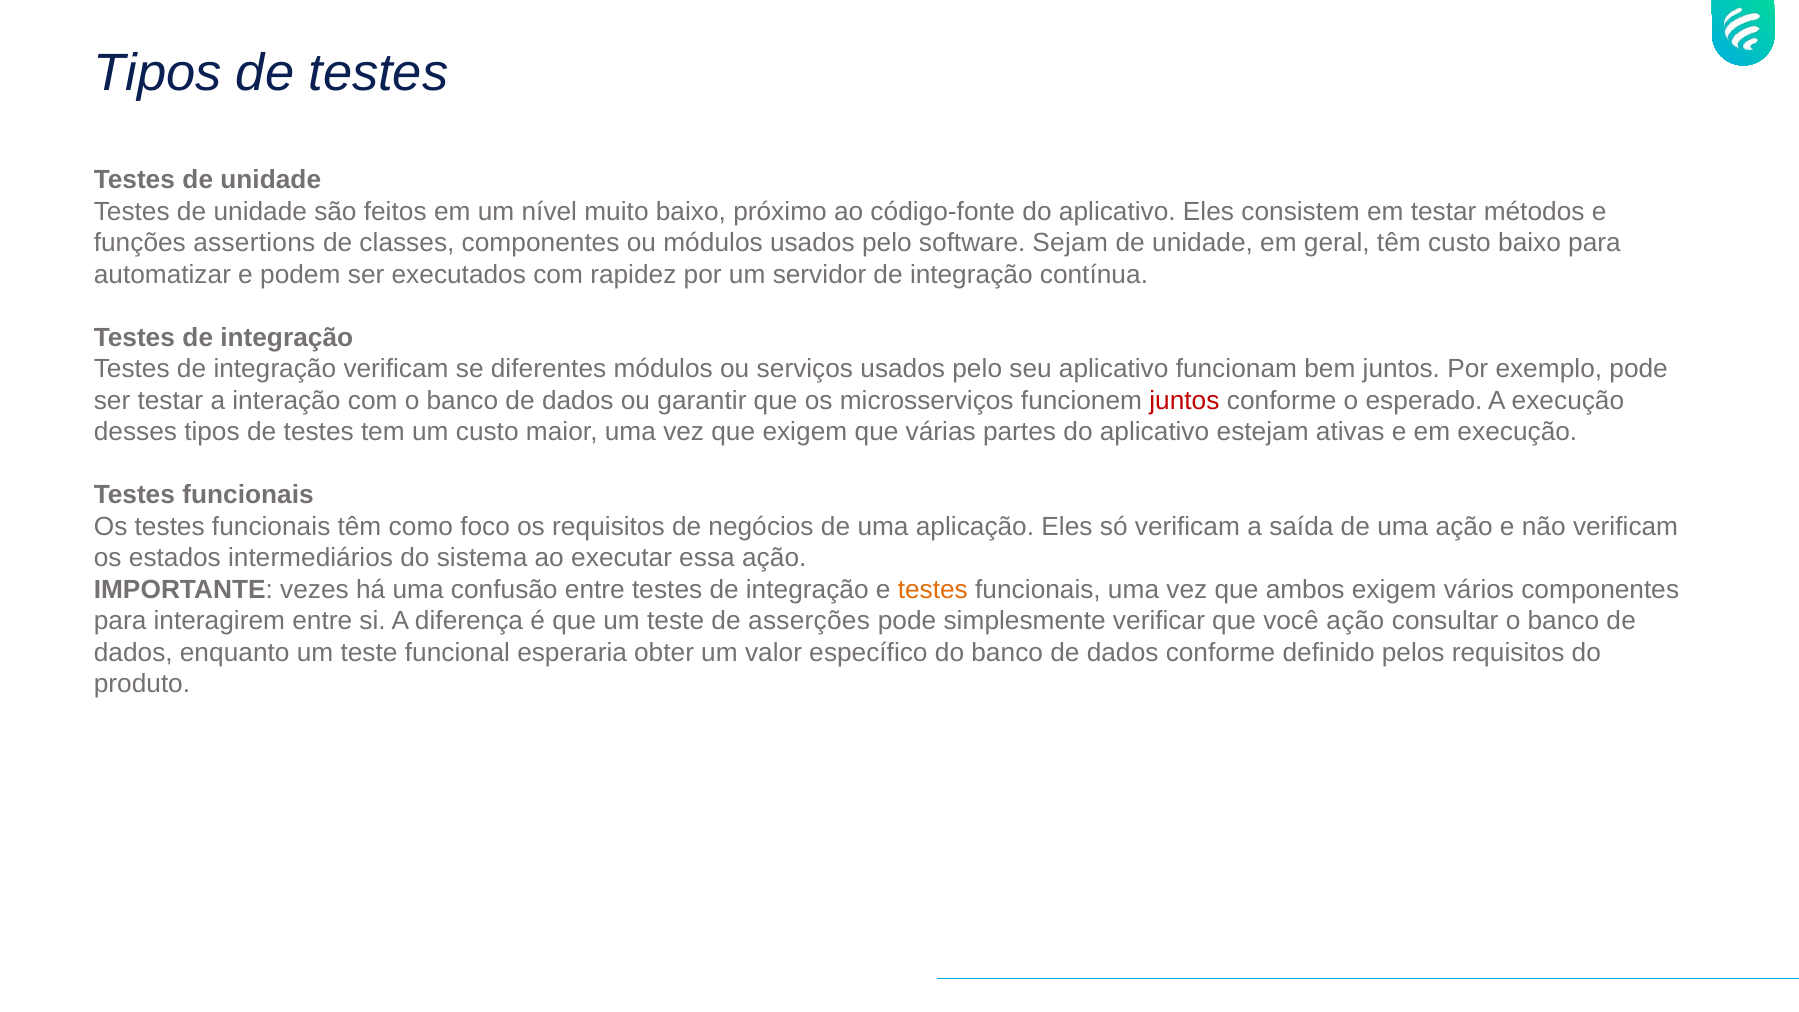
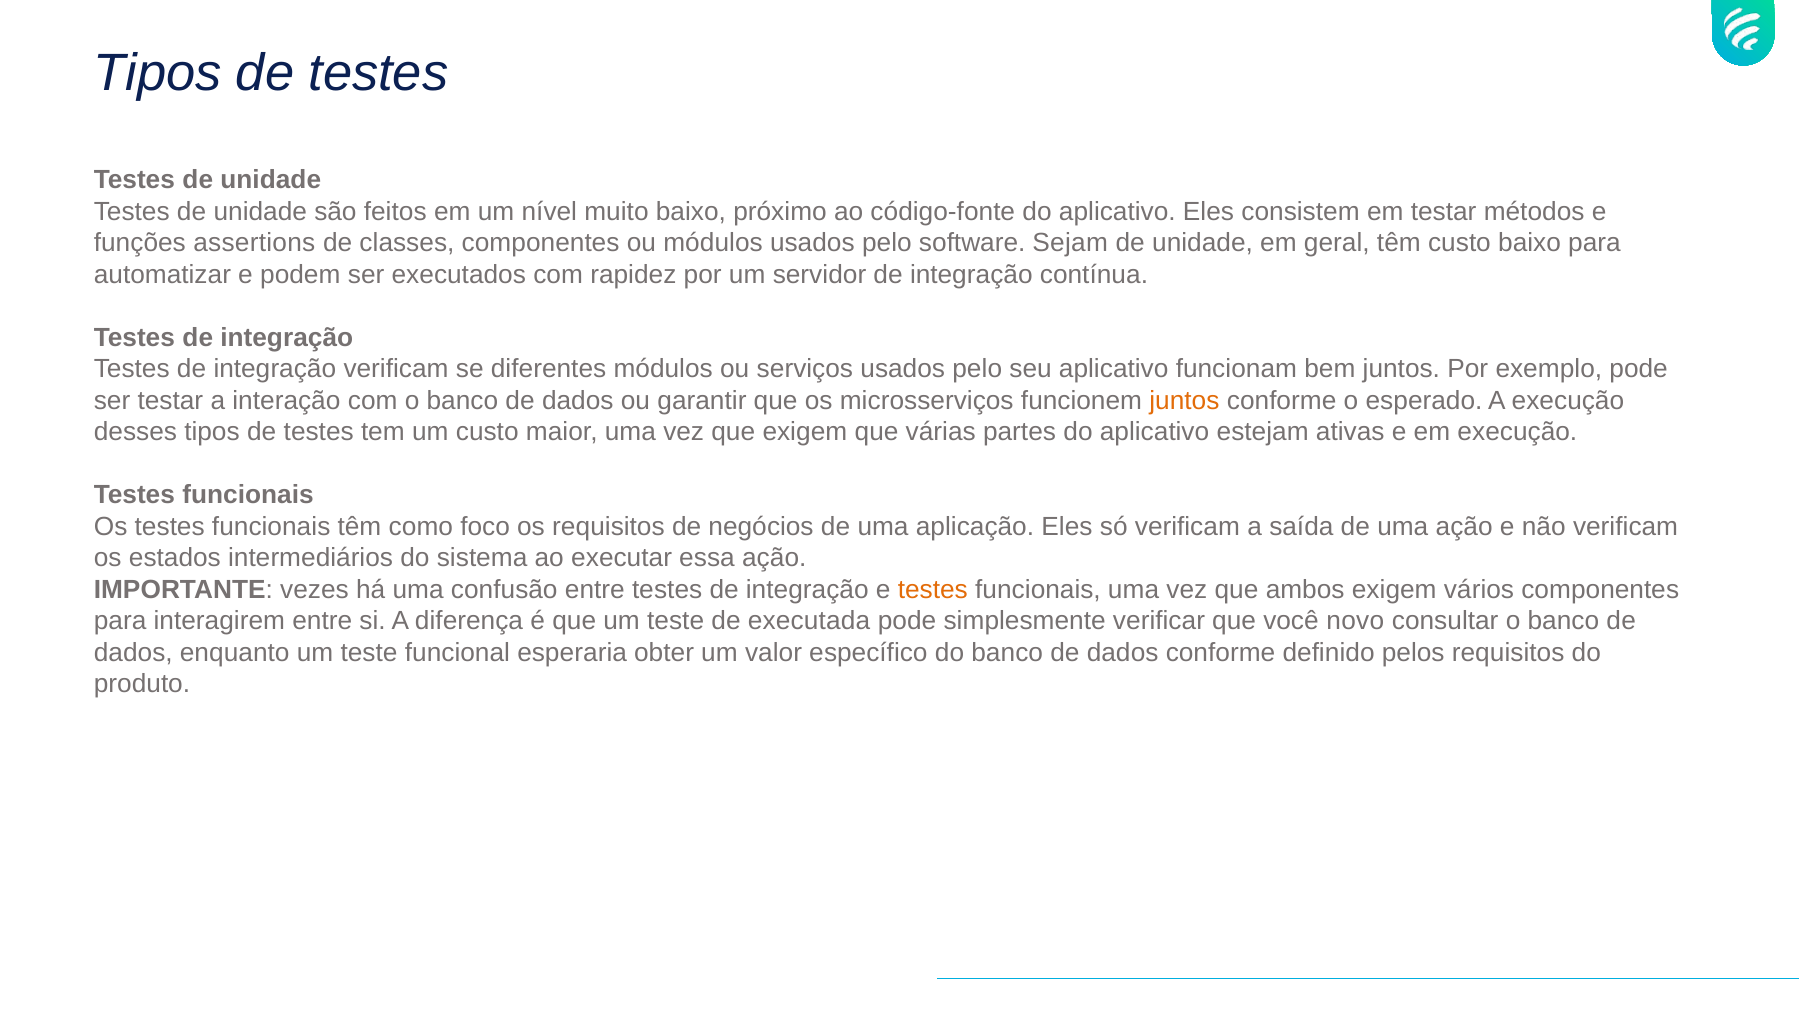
juntos at (1184, 400) colour: red -> orange
asserções: asserções -> executada
você ação: ação -> novo
